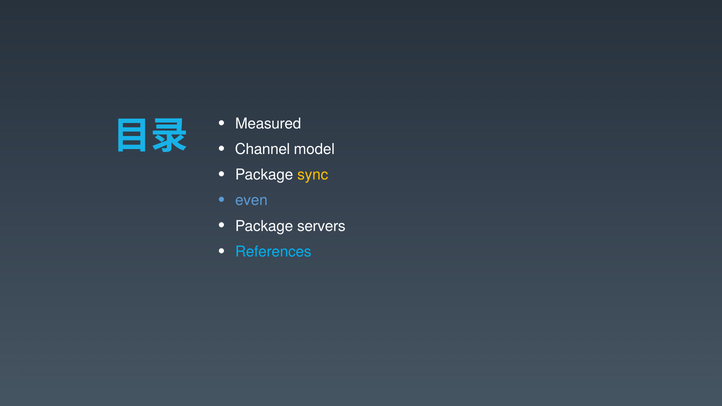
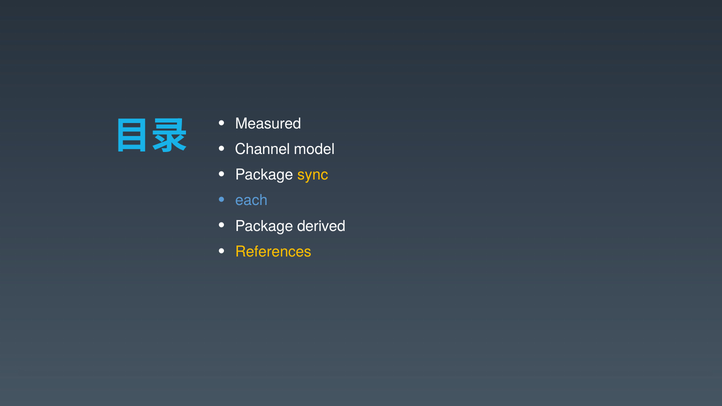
even: even -> each
servers: servers -> derived
References colour: light blue -> yellow
